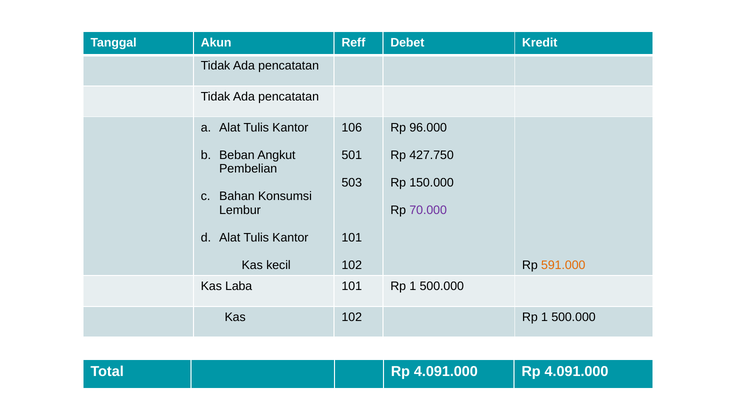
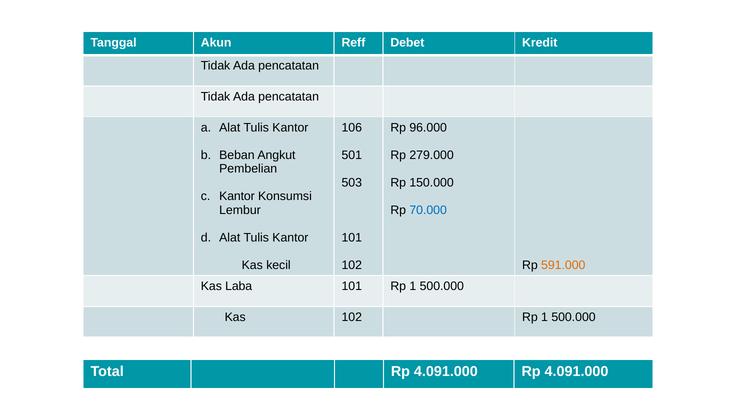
427.750: 427.750 -> 279.000
Bahan at (237, 196): Bahan -> Kantor
70.000 colour: purple -> blue
